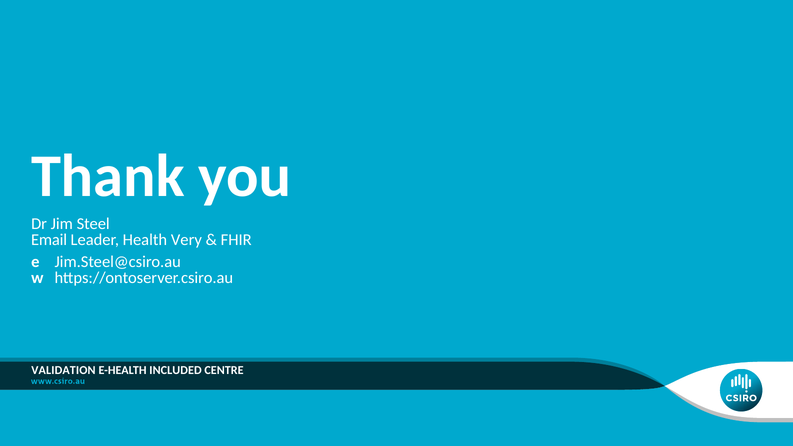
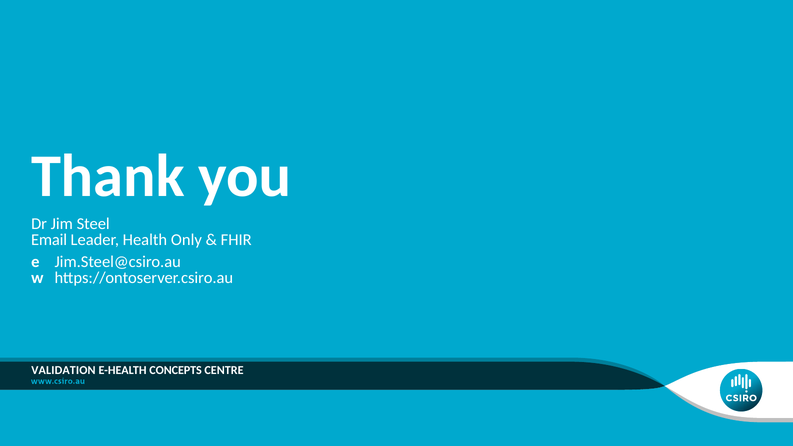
Very: Very -> Only
INCLUDED: INCLUDED -> CONCEPTS
